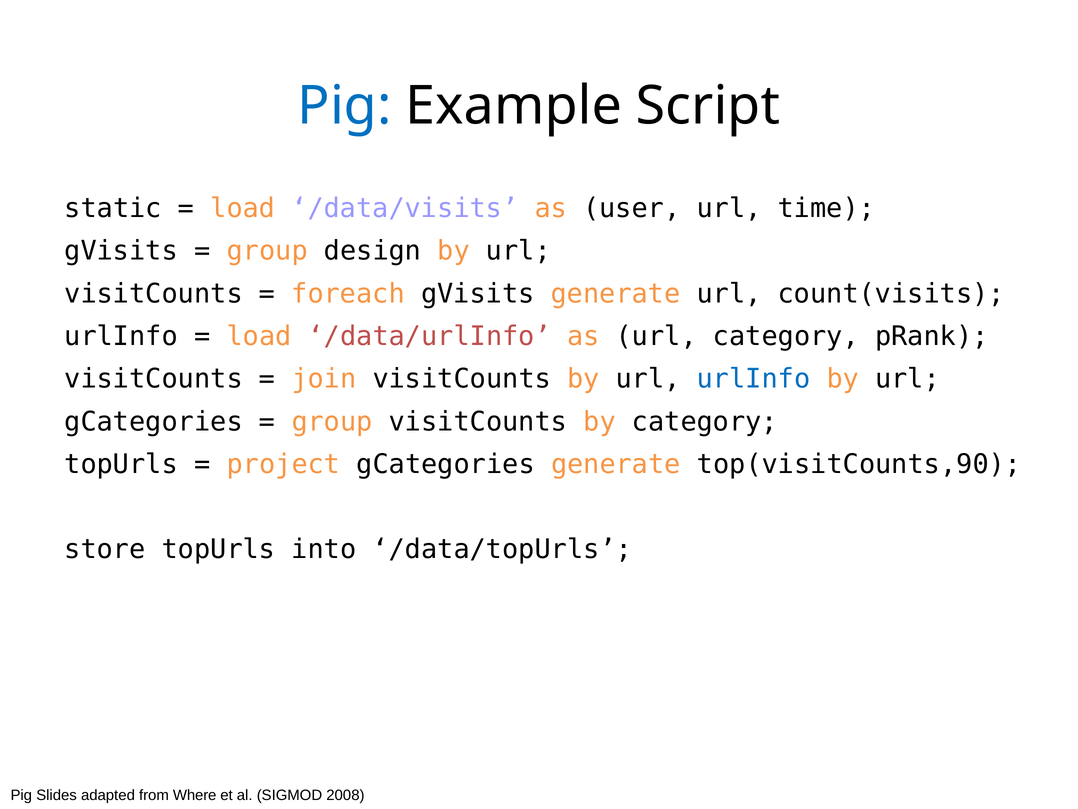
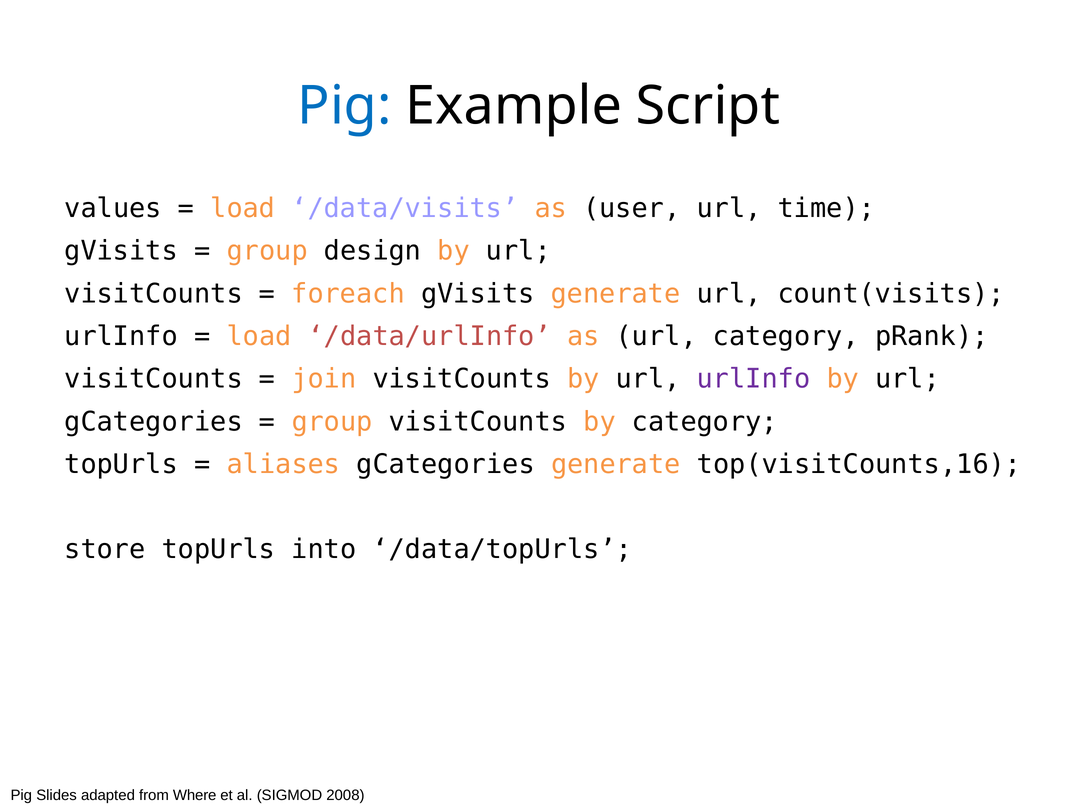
static: static -> values
urlInfo at (753, 379) colour: blue -> purple
project: project -> aliases
top(visitCounts,90: top(visitCounts,90 -> top(visitCounts,16
